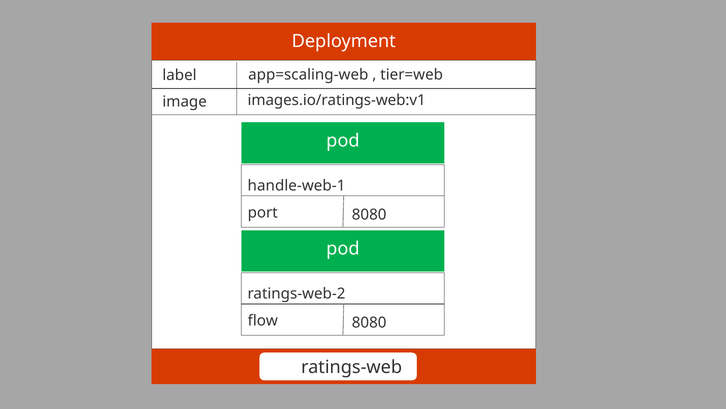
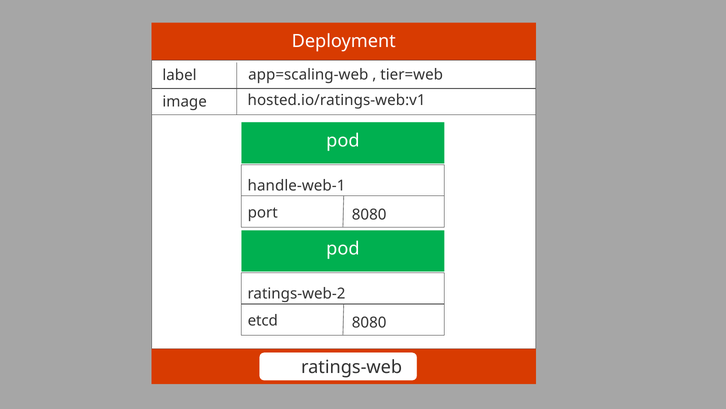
images.io/ratings-web:v1: images.io/ratings-web:v1 -> hosted.io/ratings-web:v1
flow: flow -> etcd
